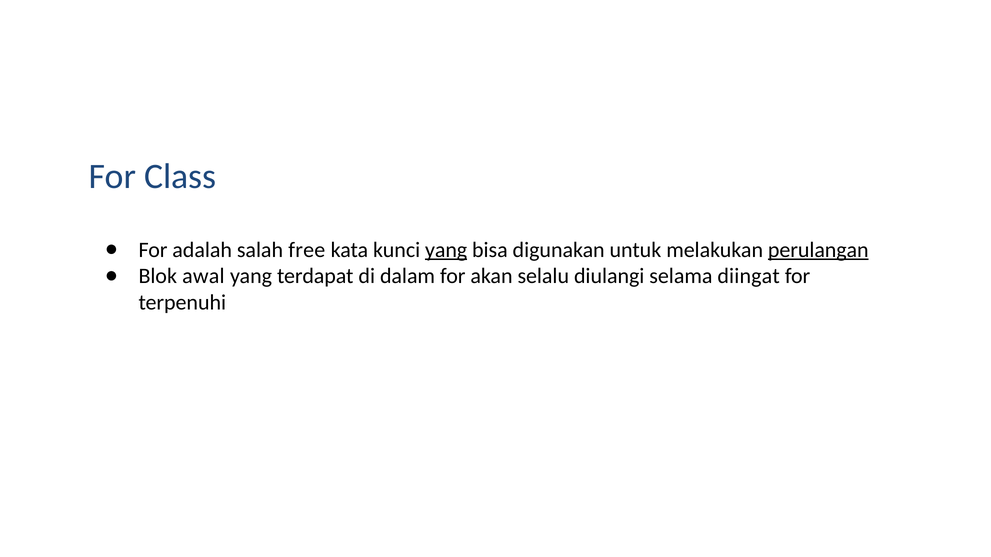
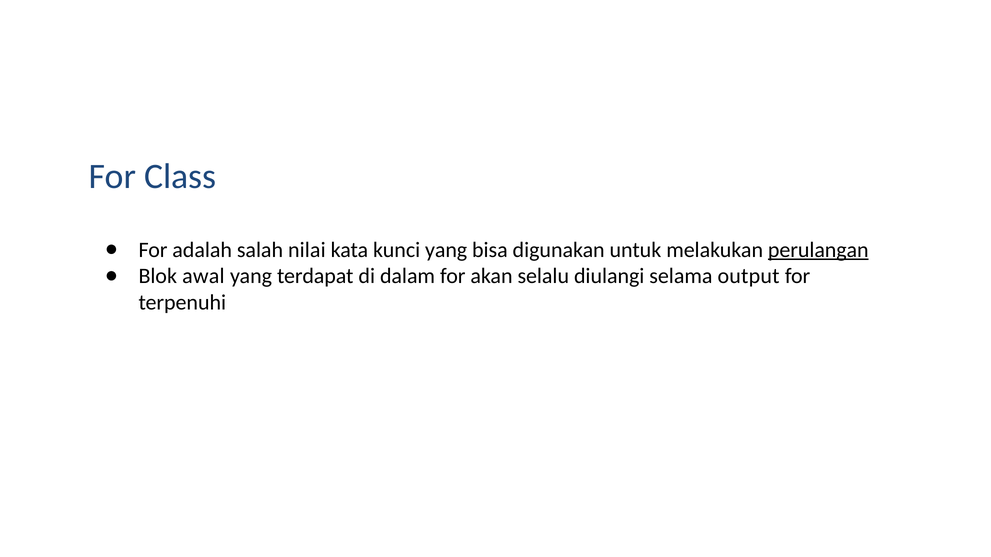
free: free -> nilai
yang at (446, 250) underline: present -> none
diingat: diingat -> output
